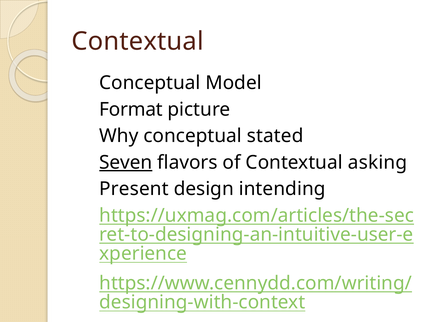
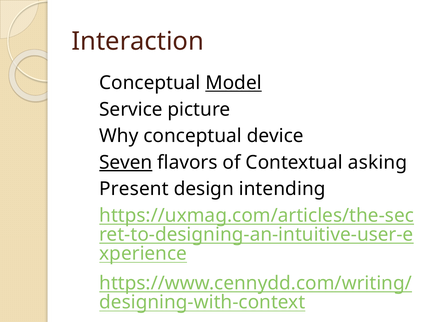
Contextual at (138, 41): Contextual -> Interaction
Model underline: none -> present
Format: Format -> Service
stated: stated -> device
